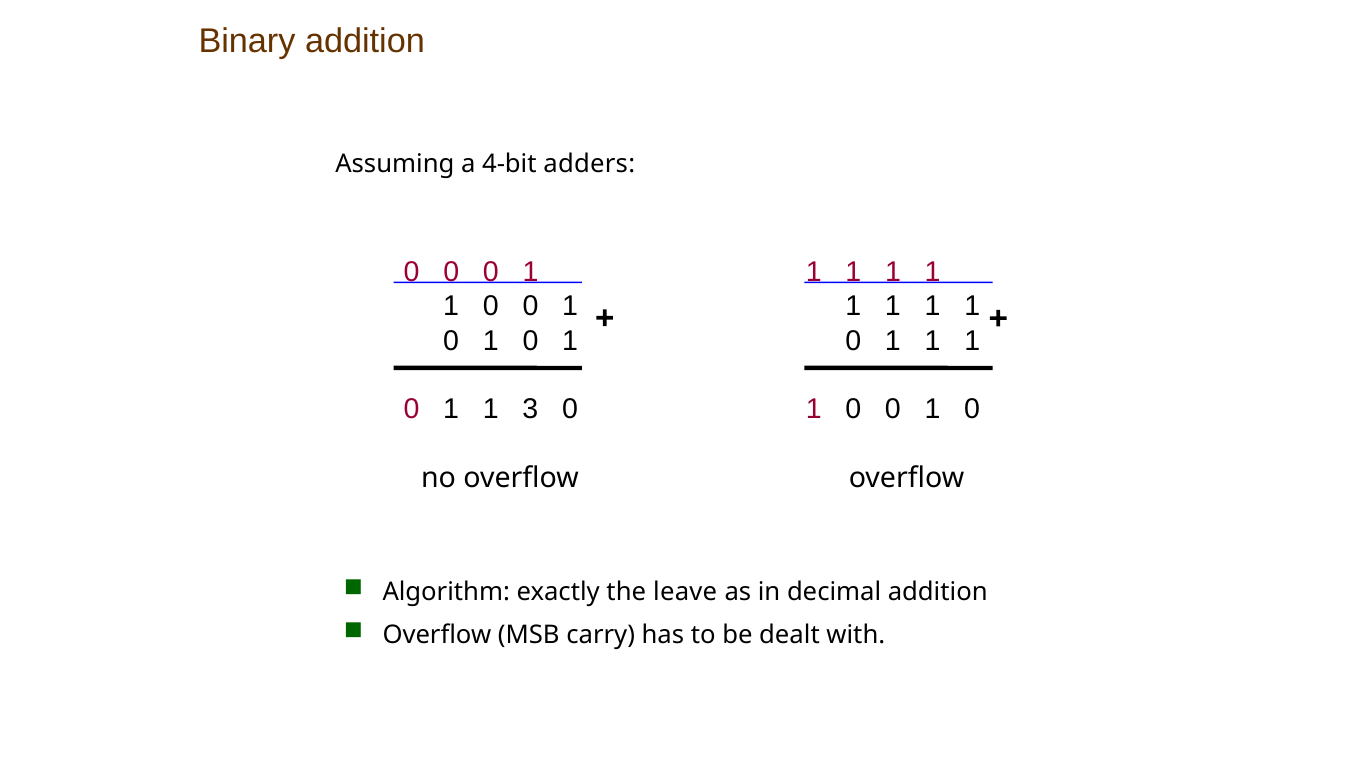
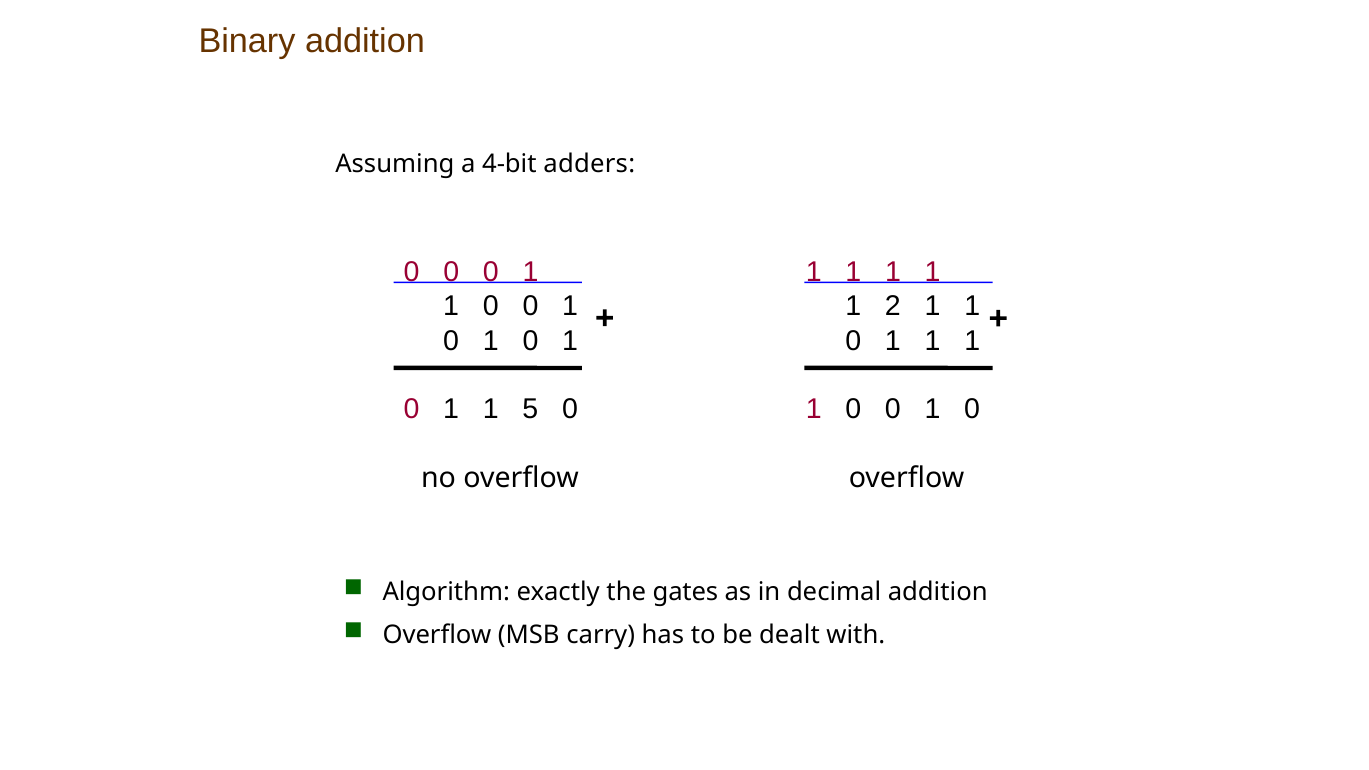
1 at (893, 307): 1 -> 2
3: 3 -> 5
leave: leave -> gates
